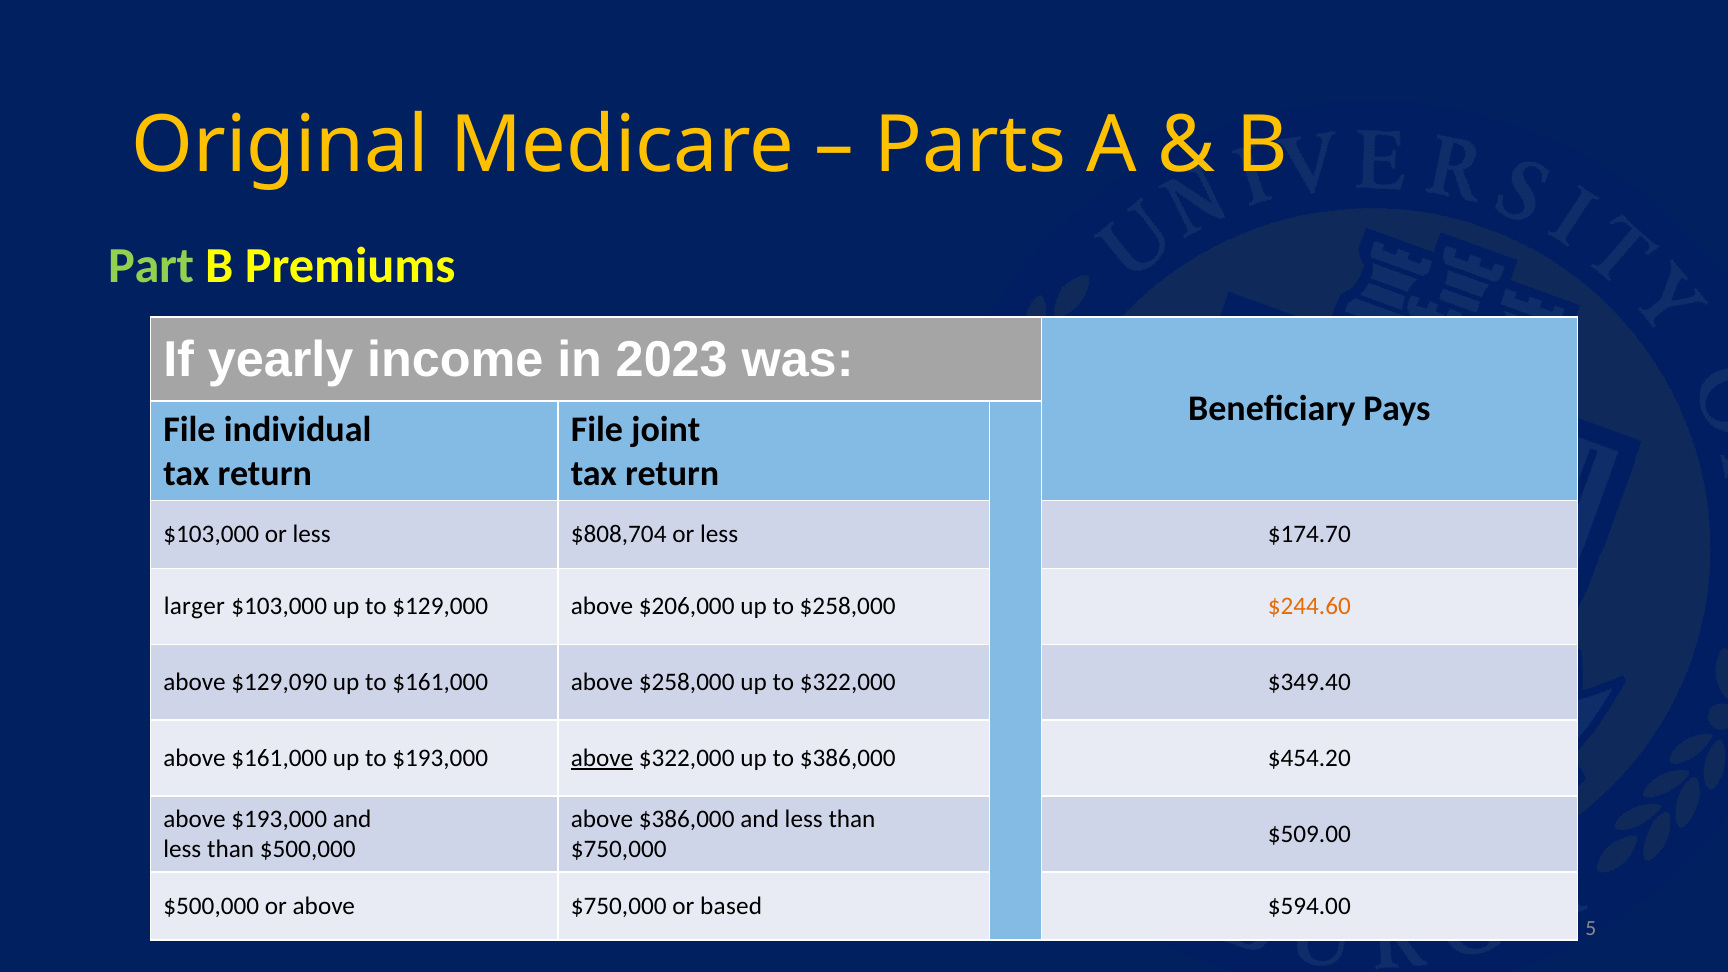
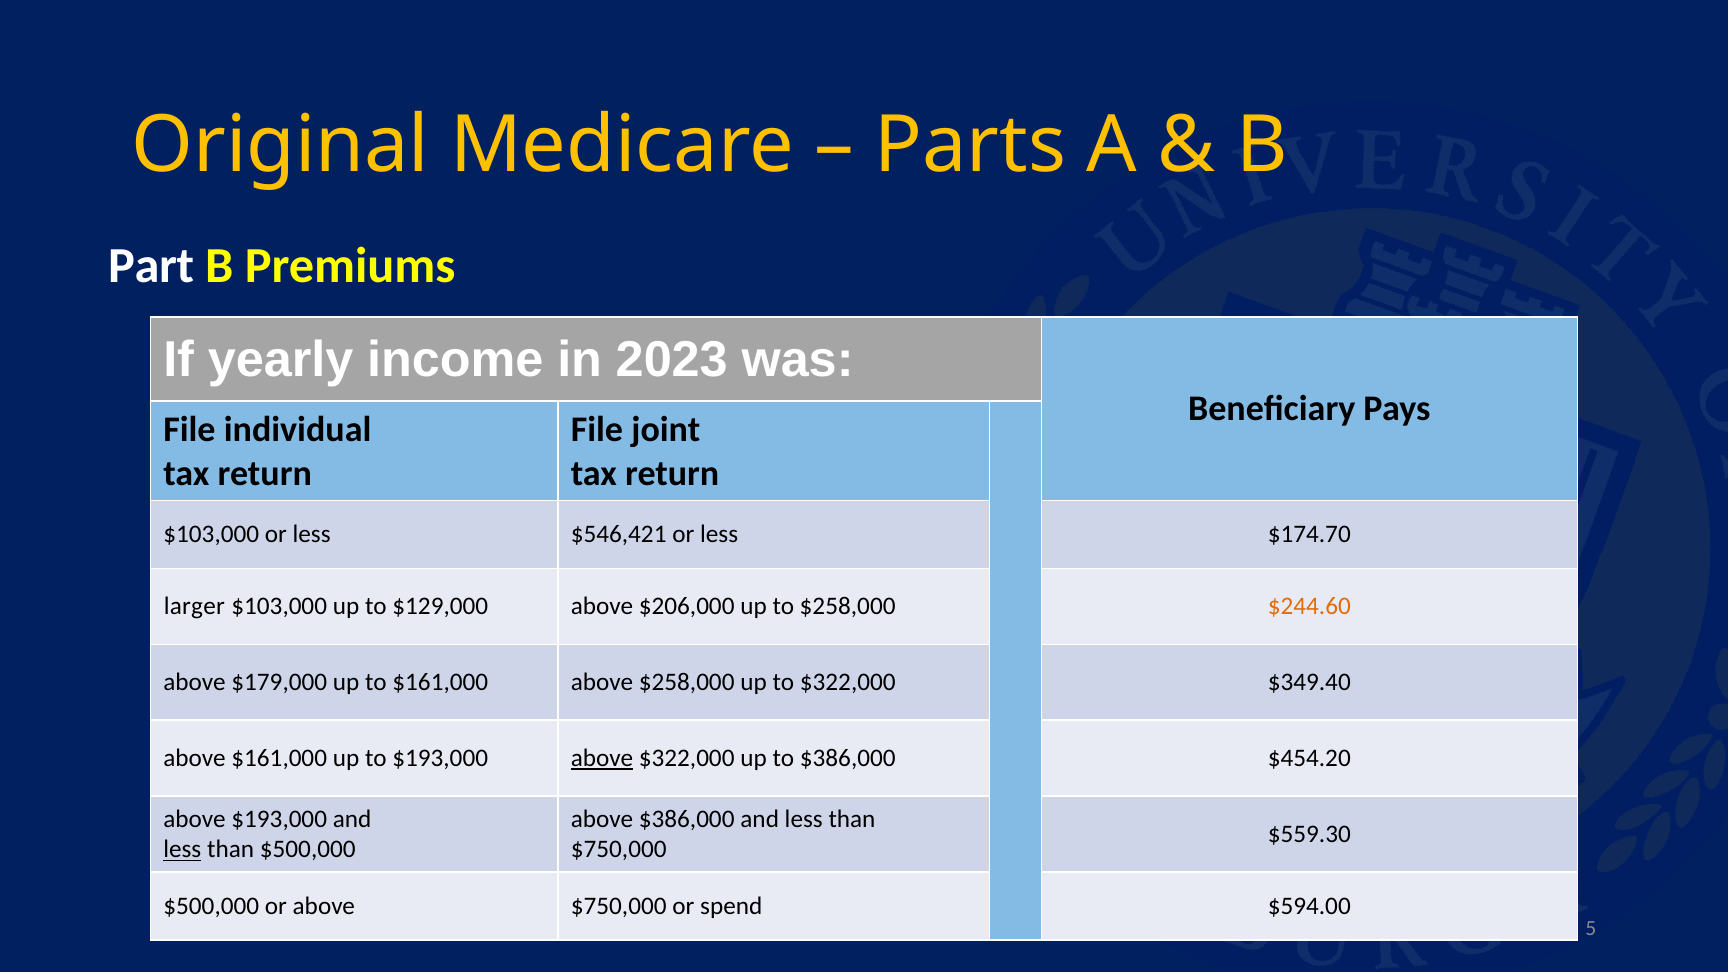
Part colour: light green -> white
$808,704: $808,704 -> $546,421
$129,090: $129,090 -> $179,000
$509.00: $509.00 -> $559.30
less at (182, 849) underline: none -> present
based: based -> spend
